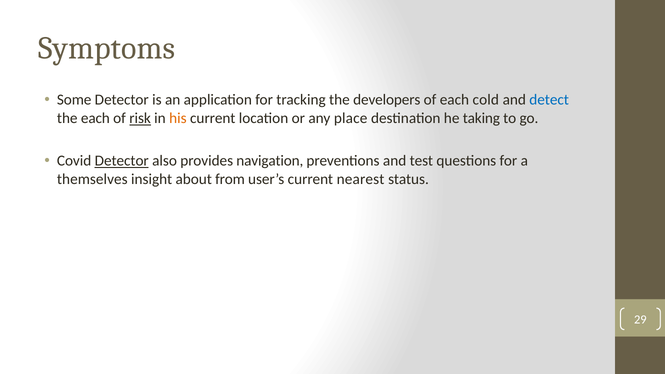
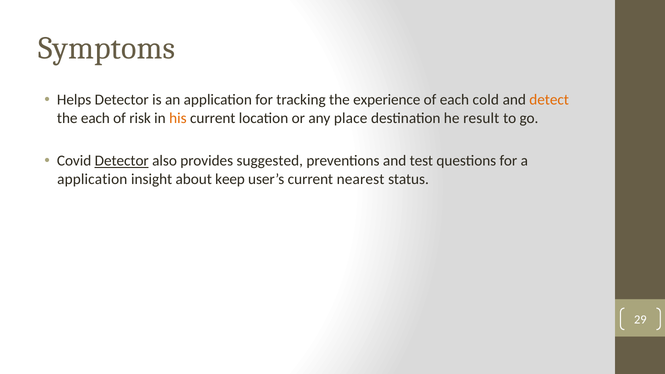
Some: Some -> Helps
developers: developers -> experience
detect colour: blue -> orange
risk underline: present -> none
taking: taking -> result
navigation: navigation -> suggested
themselves at (92, 179): themselves -> application
from: from -> keep
